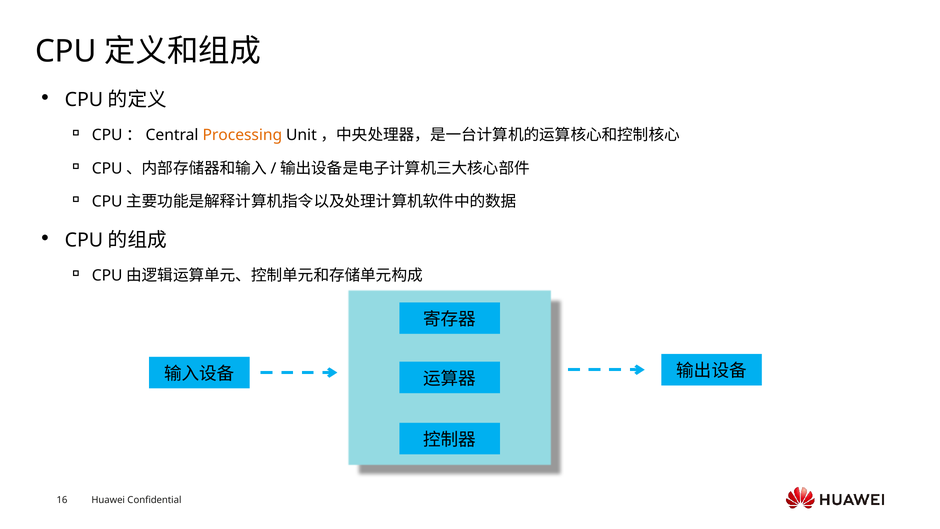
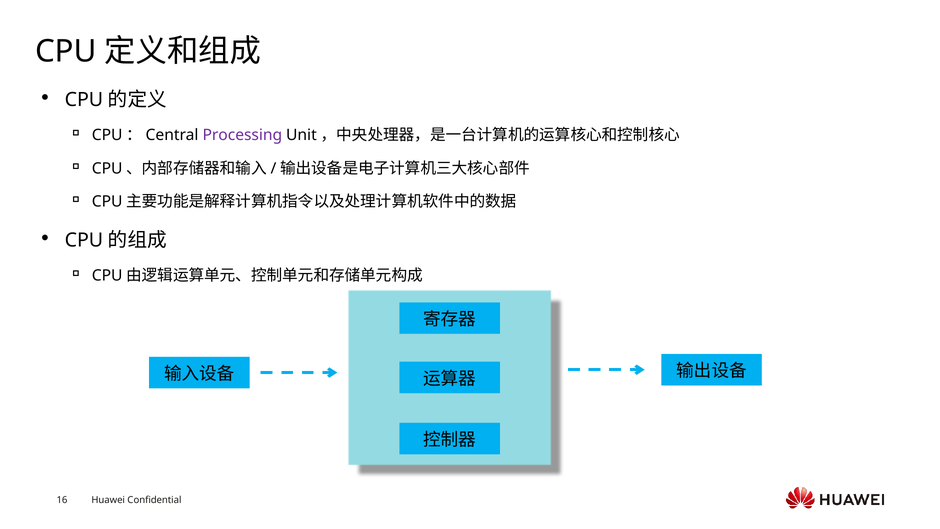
Processing colour: orange -> purple
